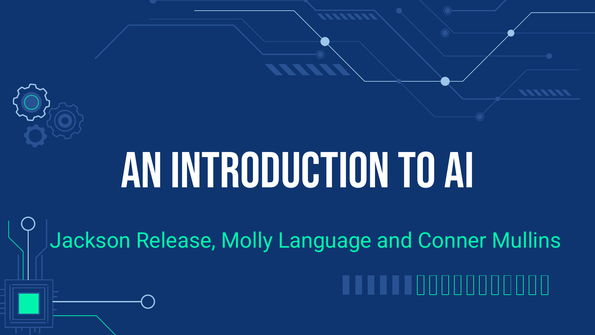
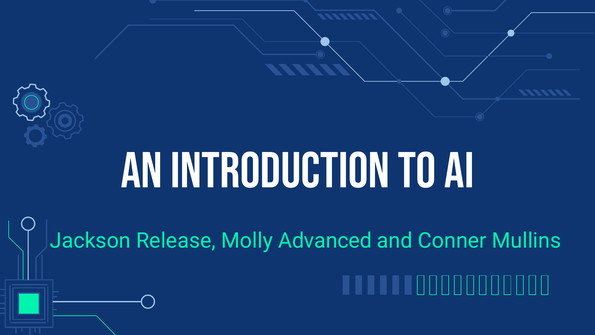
Language: Language -> Advanced
